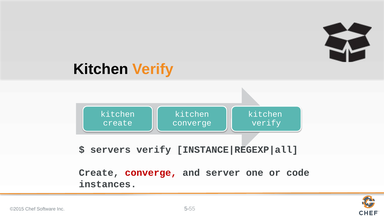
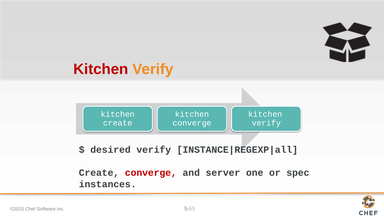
Kitchen at (101, 69) colour: black -> red
servers: servers -> desired
code: code -> spec
